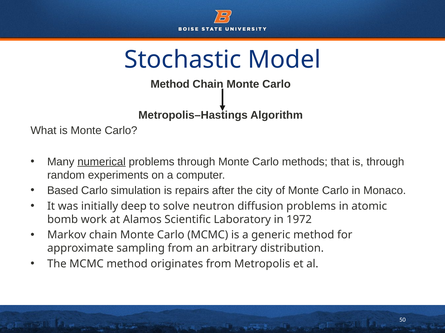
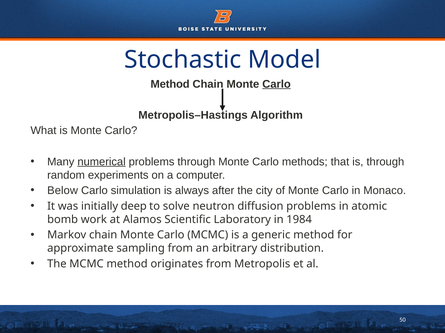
Carlo at (277, 84) underline: none -> present
Based: Based -> Below
repairs: repairs -> always
1972: 1972 -> 1984
